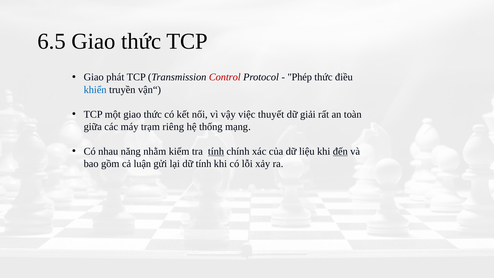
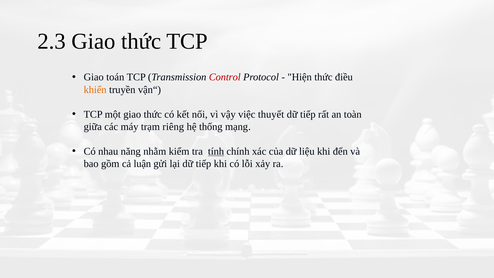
6.5: 6.5 -> 2.3
phát: phát -> toán
Phép: Phép -> Hiện
khiển colour: blue -> orange
giải at (308, 114): giải -> tiếp
đến underline: present -> none
lại dữ tính: tính -> tiếp
